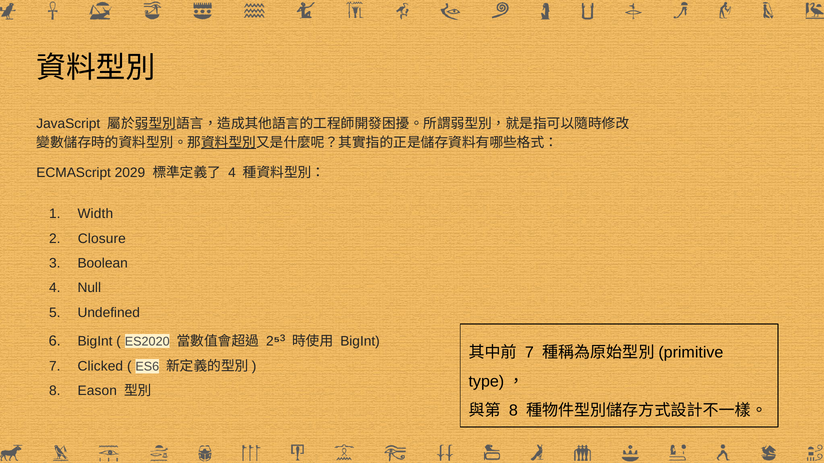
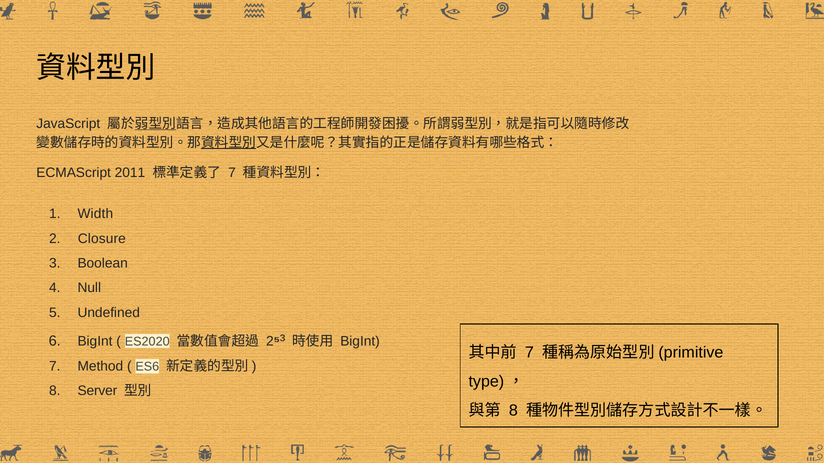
2029: 2029 -> 2011
4 at (232, 173): 4 -> 7
Clicked: Clicked -> Method
Eason: Eason -> Server
